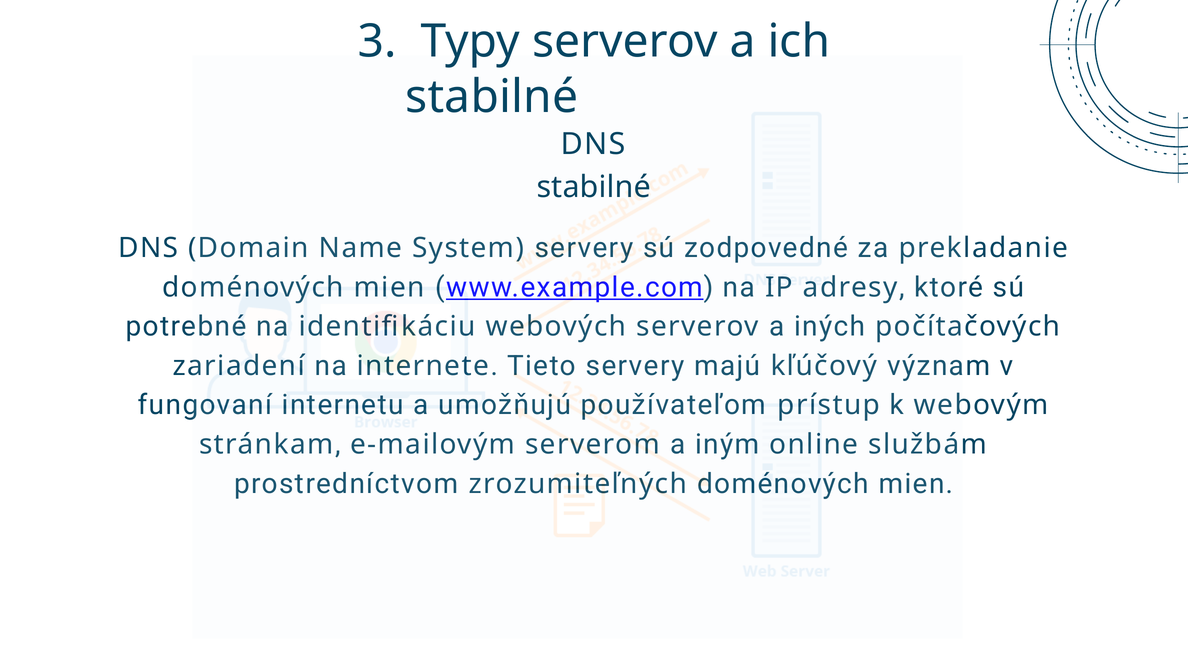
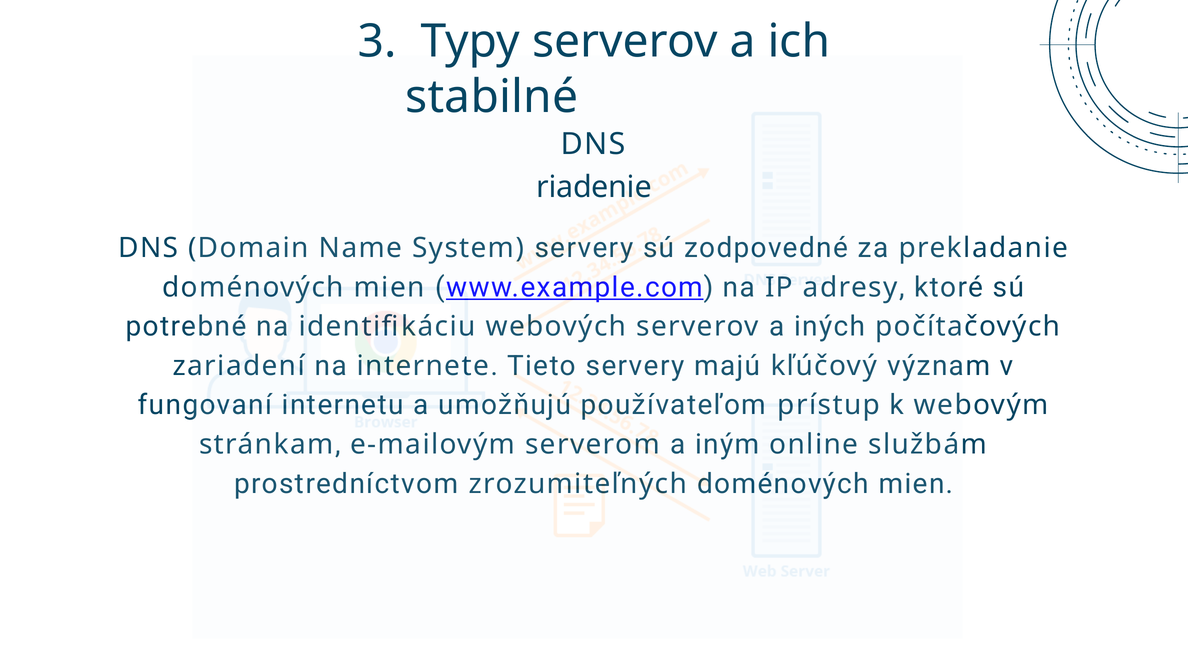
stabilné at (594, 187): stabilné -> riadenie
